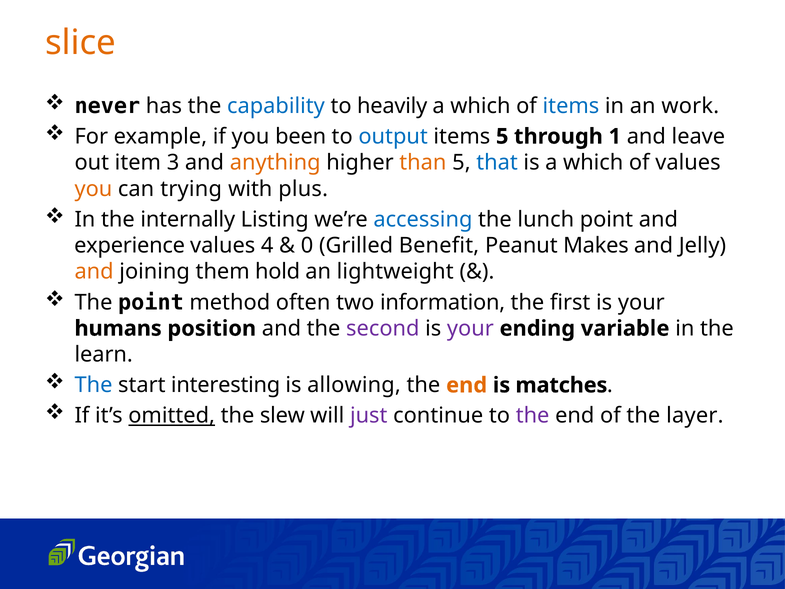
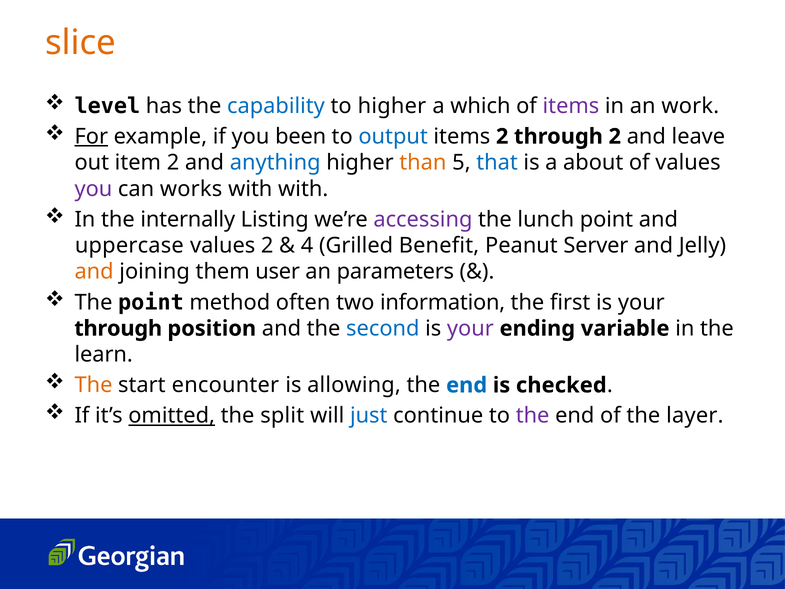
never: never -> level
to heavily: heavily -> higher
items at (571, 106) colour: blue -> purple
For underline: none -> present
items 5: 5 -> 2
through 1: 1 -> 2
item 3: 3 -> 2
anything colour: orange -> blue
is a which: which -> about
you at (93, 189) colour: orange -> purple
trying: trying -> works
with plus: plus -> with
accessing colour: blue -> purple
experience: experience -> uppercase
values 4: 4 -> 2
0: 0 -> 4
Makes: Makes -> Server
hold: hold -> user
lightweight: lightweight -> parameters
humans at (118, 328): humans -> through
second colour: purple -> blue
The at (93, 385) colour: blue -> orange
interesting: interesting -> encounter
end at (467, 385) colour: orange -> blue
matches: matches -> checked
slew: slew -> split
just colour: purple -> blue
